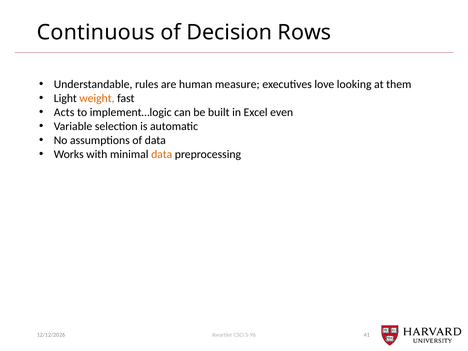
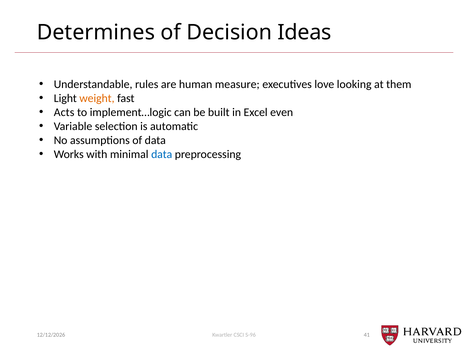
Continuous: Continuous -> Determines
Rows: Rows -> Ideas
data at (162, 154) colour: orange -> blue
